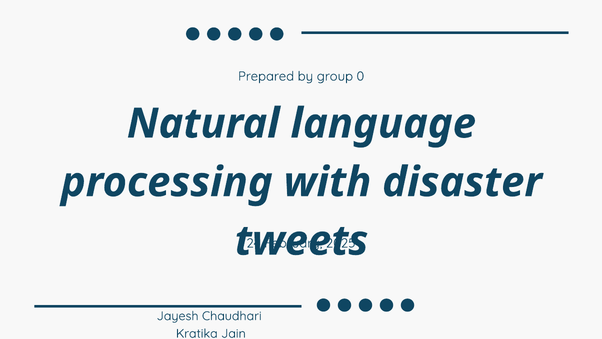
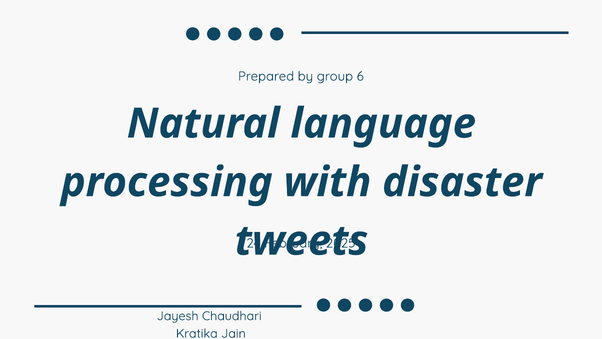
0: 0 -> 6
